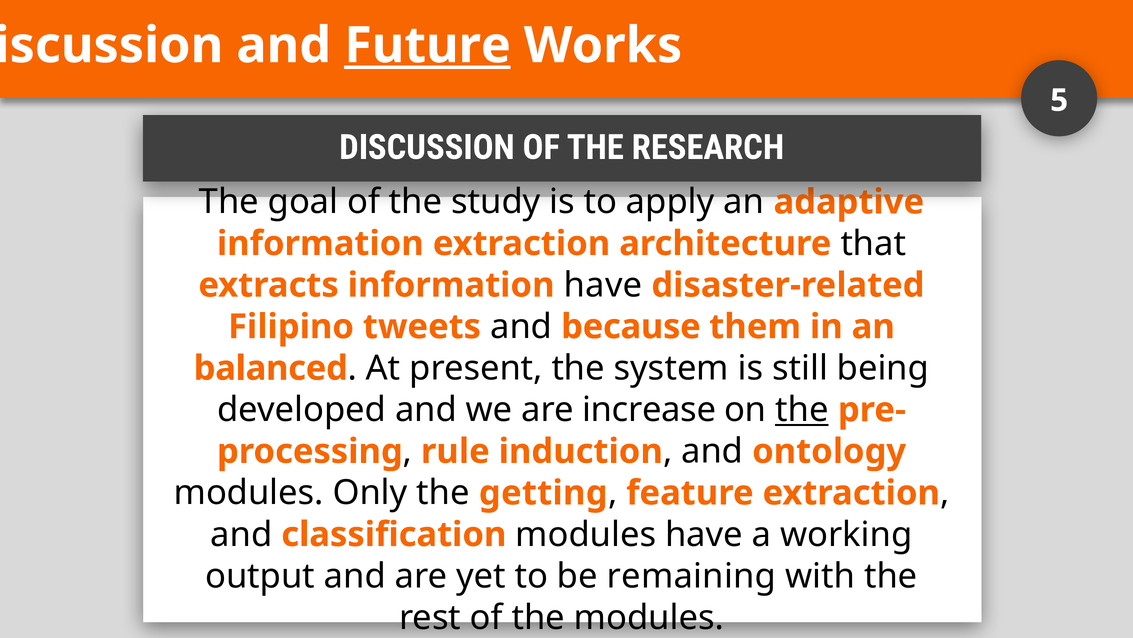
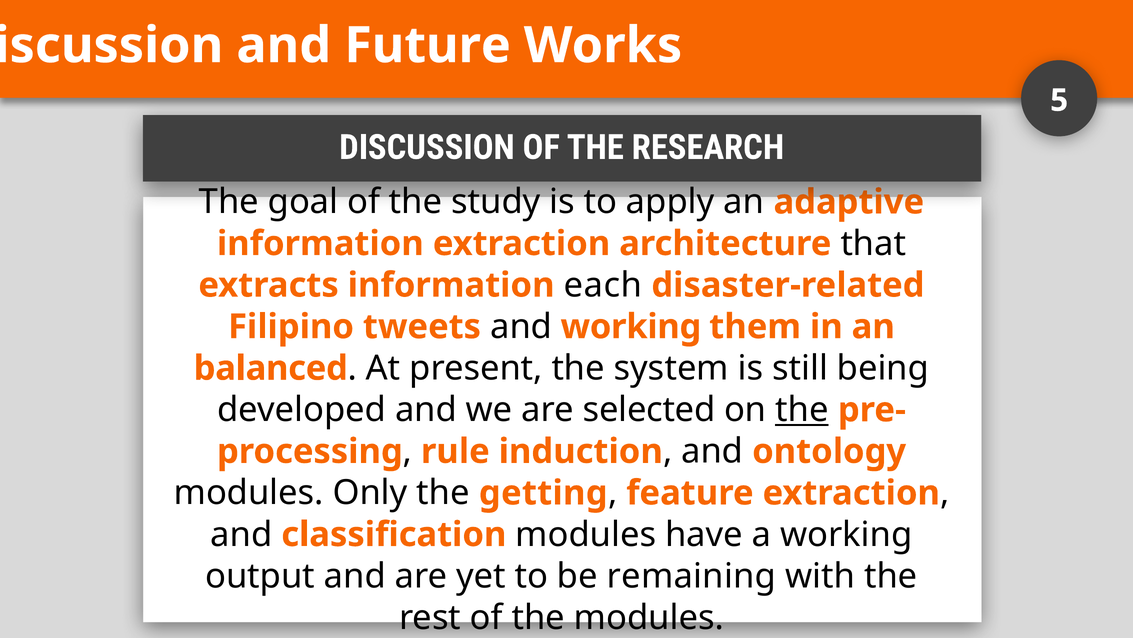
Future underline: present -> none
information have: have -> each
and because: because -> working
increase: increase -> selected
